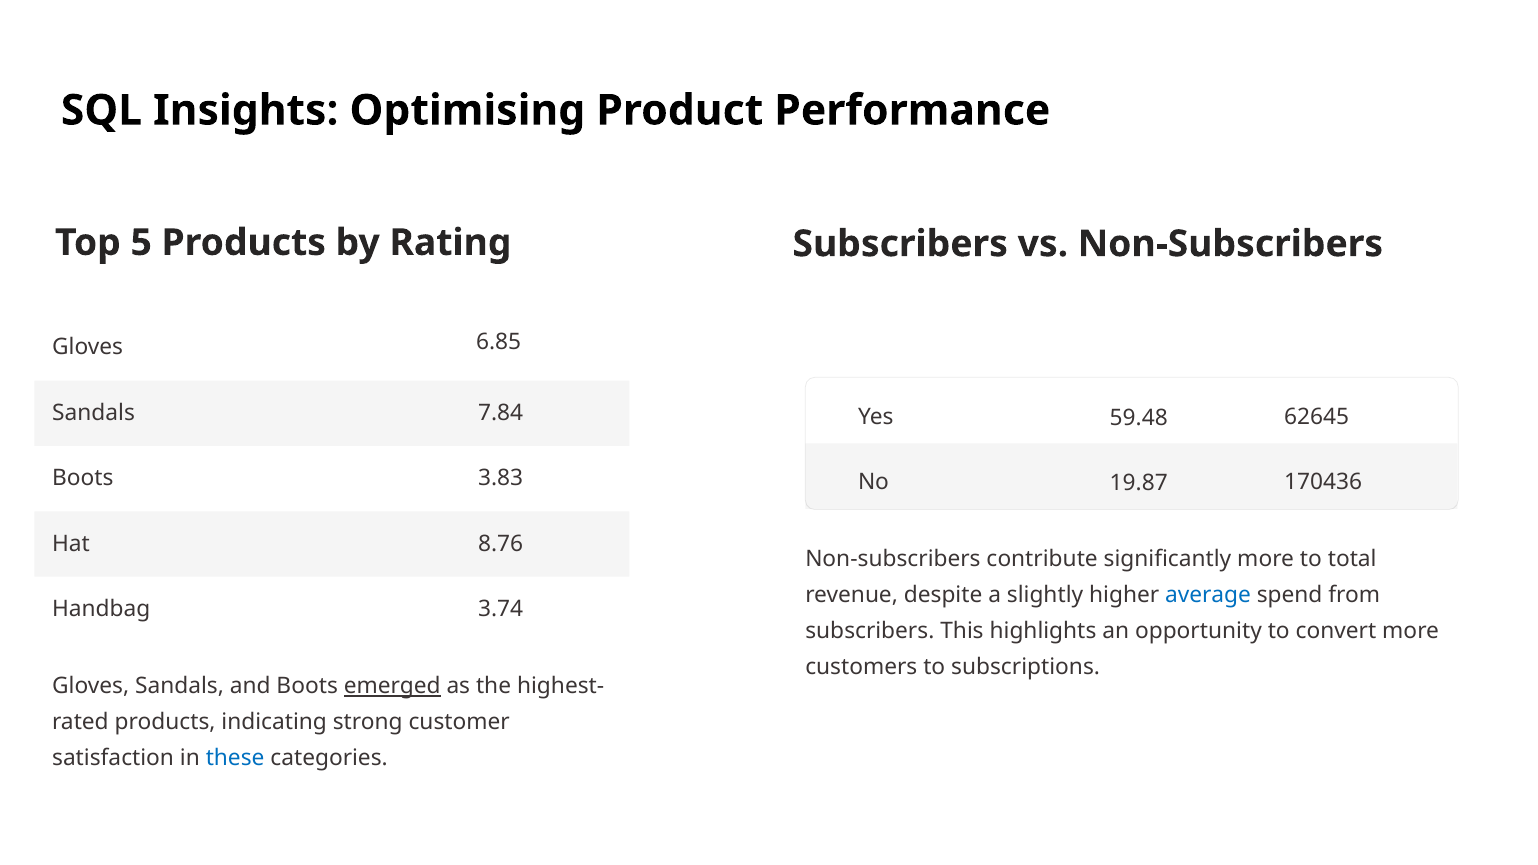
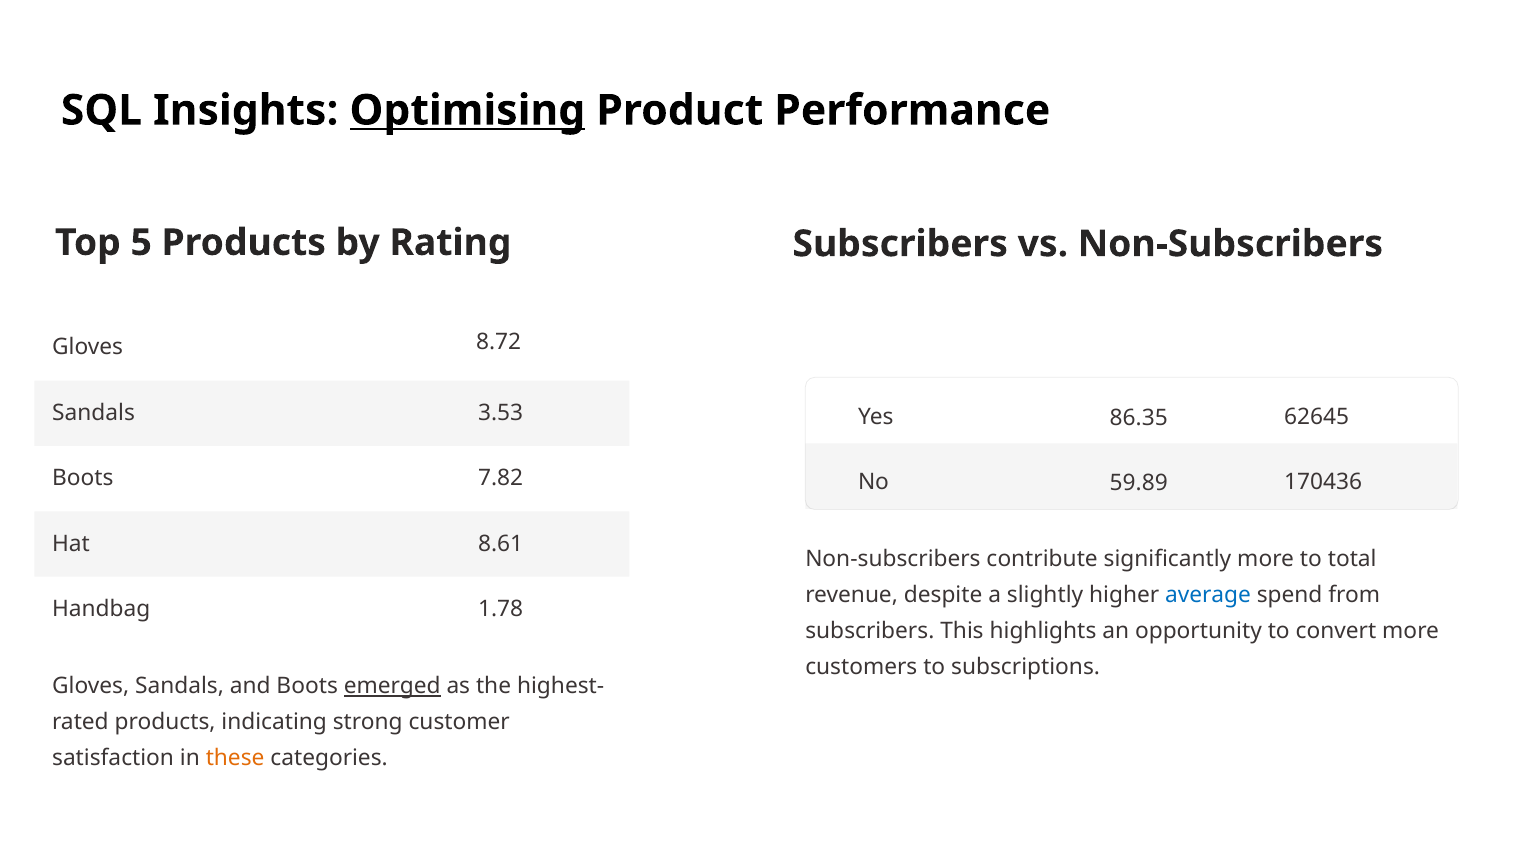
Optimising underline: none -> present
6.85: 6.85 -> 8.72
7.84: 7.84 -> 3.53
59.48: 59.48 -> 86.35
3.83: 3.83 -> 7.82
19.87: 19.87 -> 59.89
8.76: 8.76 -> 8.61
3.74: 3.74 -> 1.78
these colour: blue -> orange
